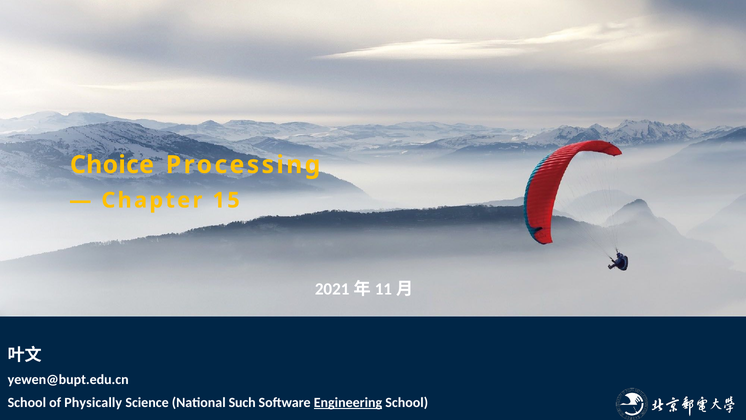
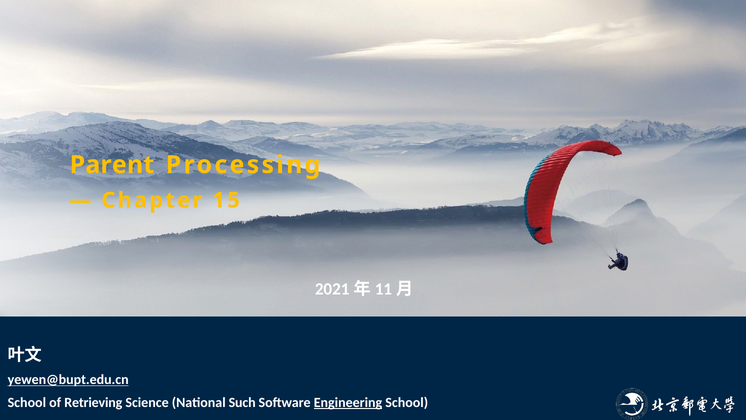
Choice: Choice -> Parent
yewen@bupt.edu.cn underline: none -> present
Physically: Physically -> Retrieving
